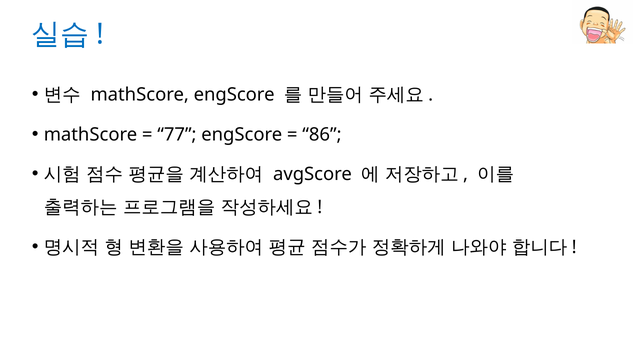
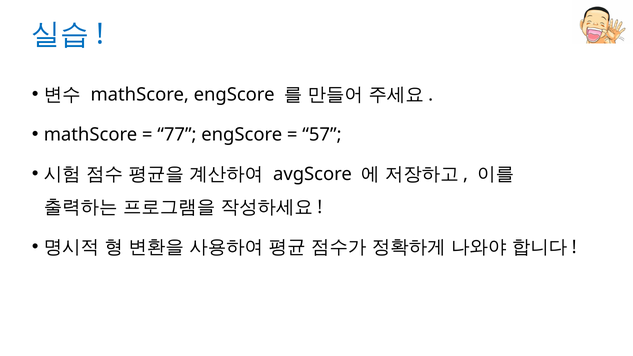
86: 86 -> 57
